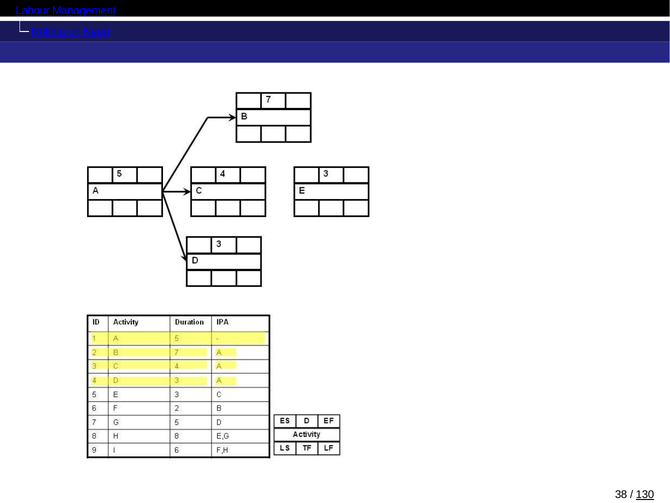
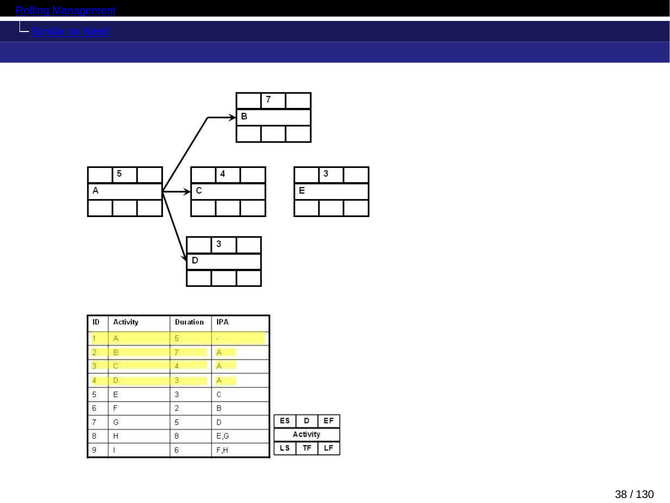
Labour: Labour -> Rolling
Rolling: Rolling -> Similar
130 underline: present -> none
